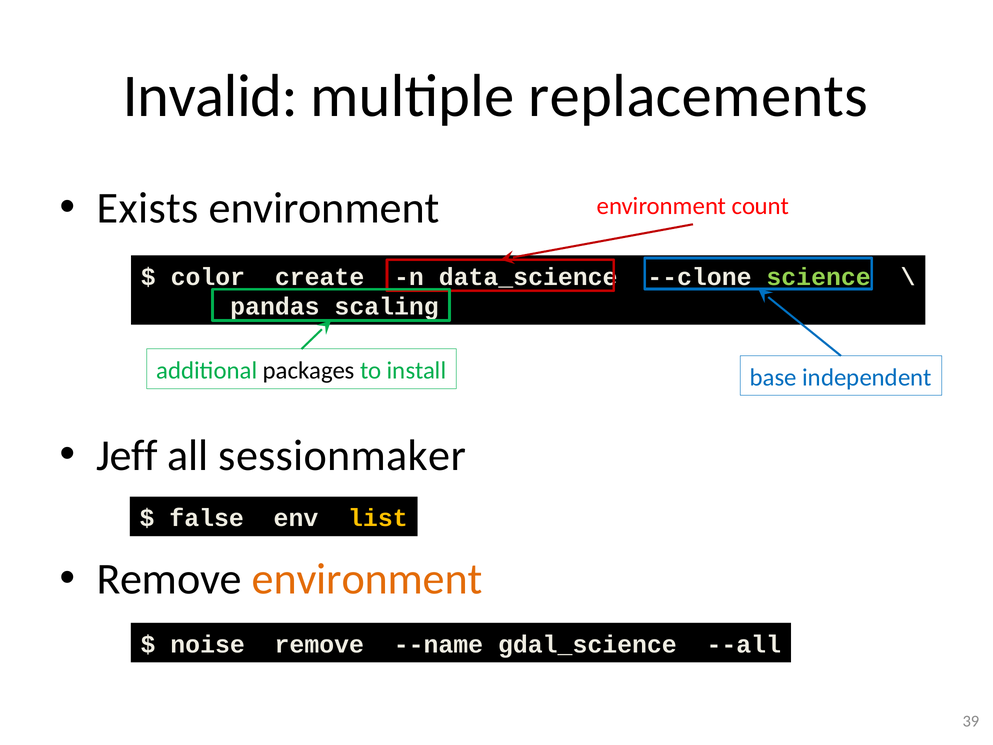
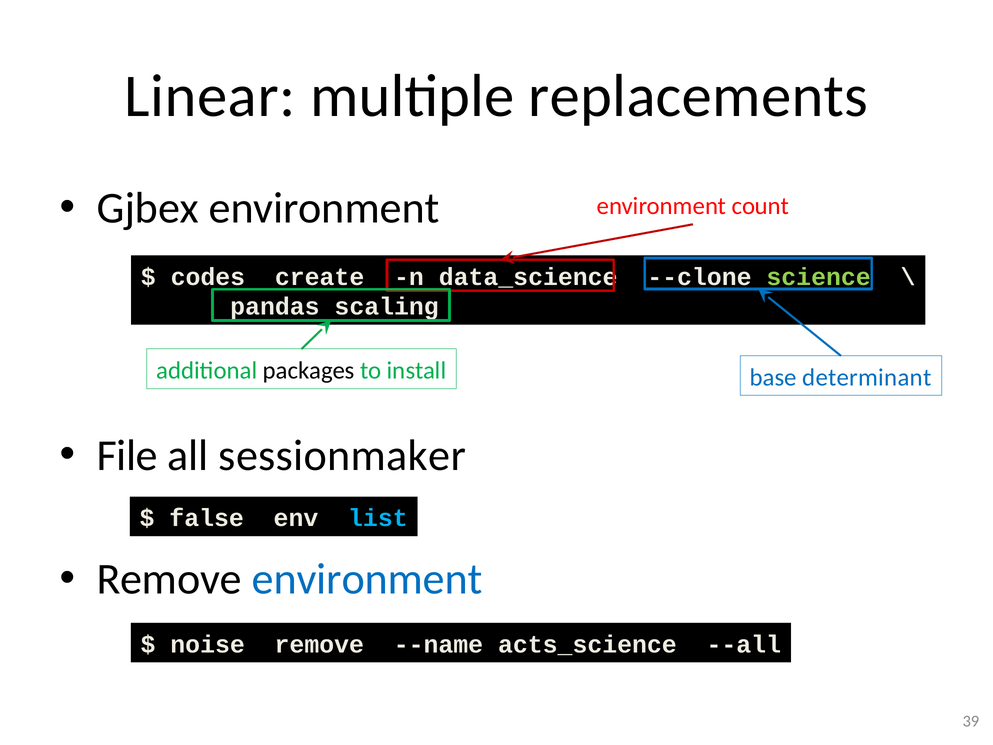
Invalid: Invalid -> Linear
Exists: Exists -> Gjbex
color: color -> codes
independent: independent -> determinant
Jeff: Jeff -> File
list colour: yellow -> light blue
environment at (367, 579) colour: orange -> blue
gdal_science: gdal_science -> acts_science
